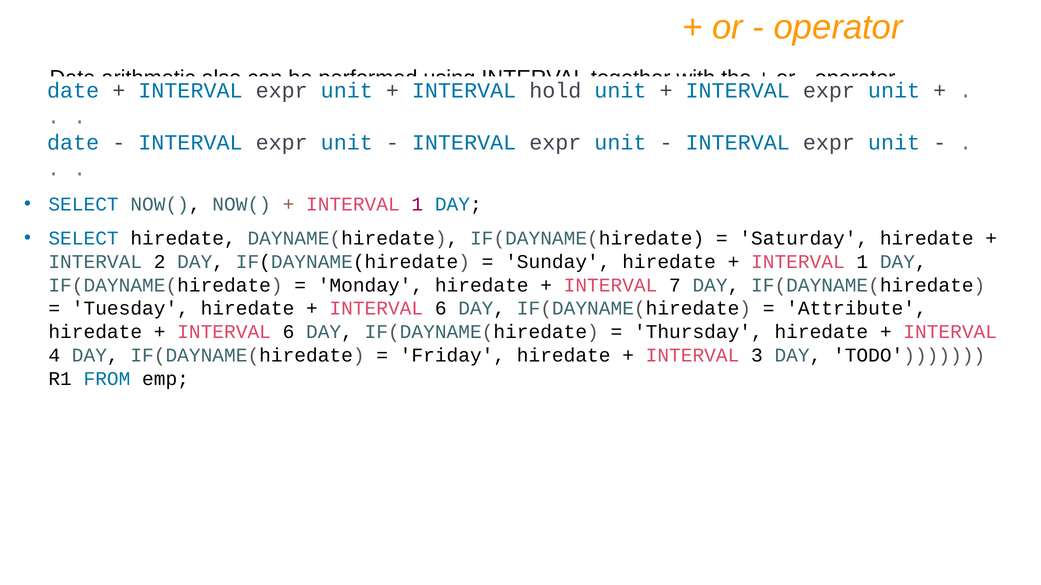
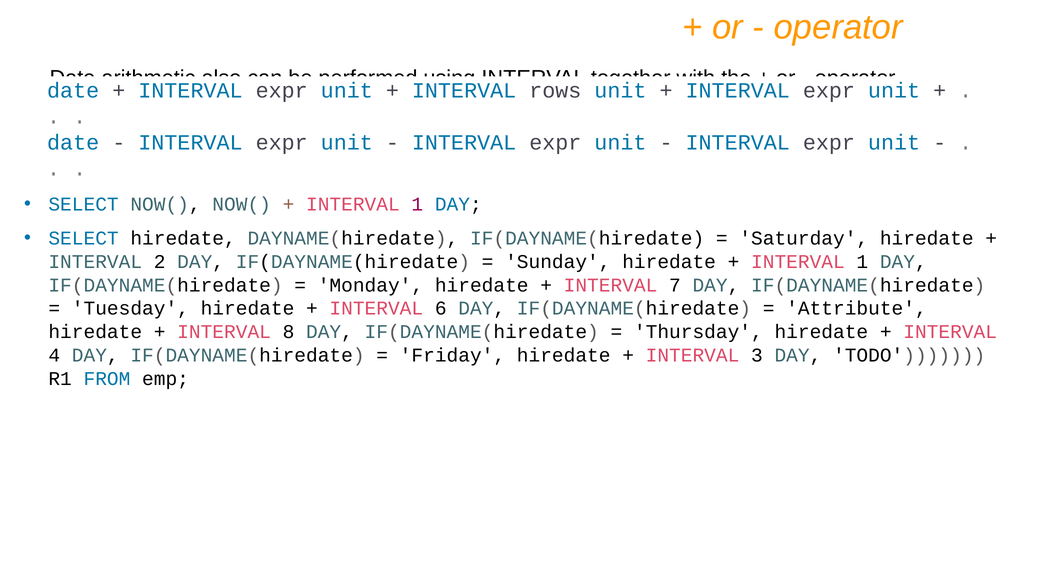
hold: hold -> rows
6 at (288, 332): 6 -> 8
